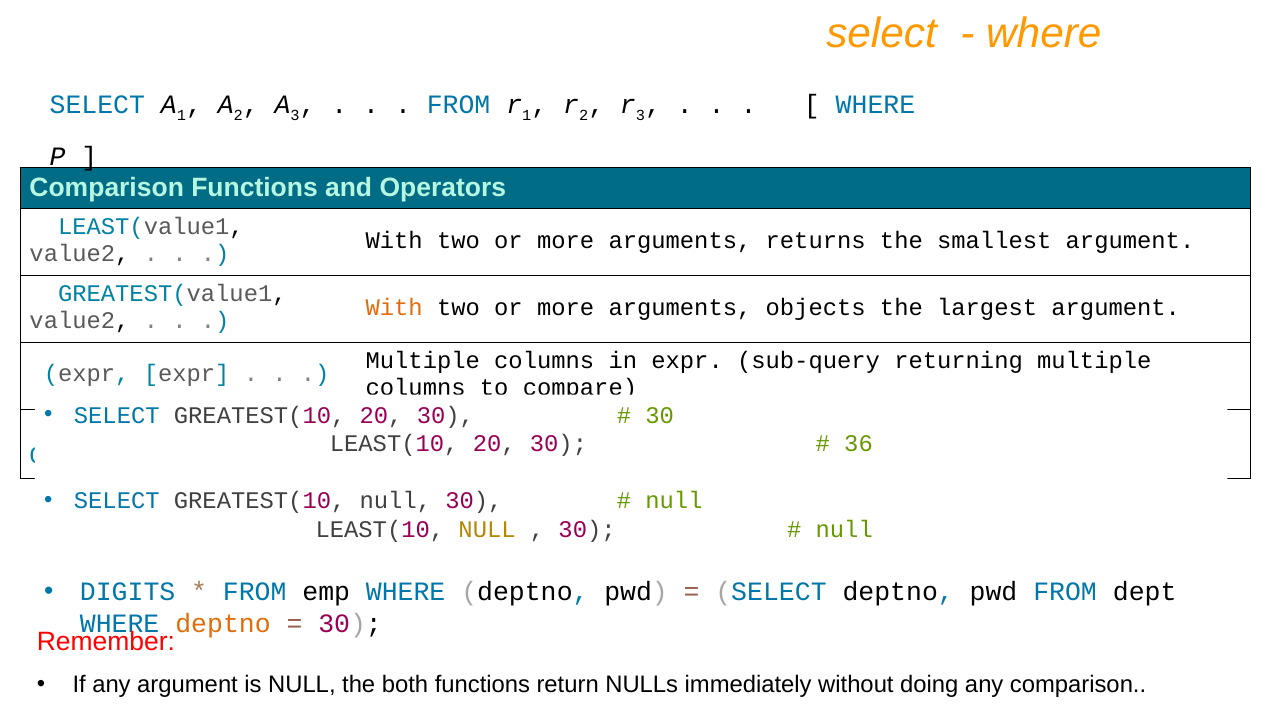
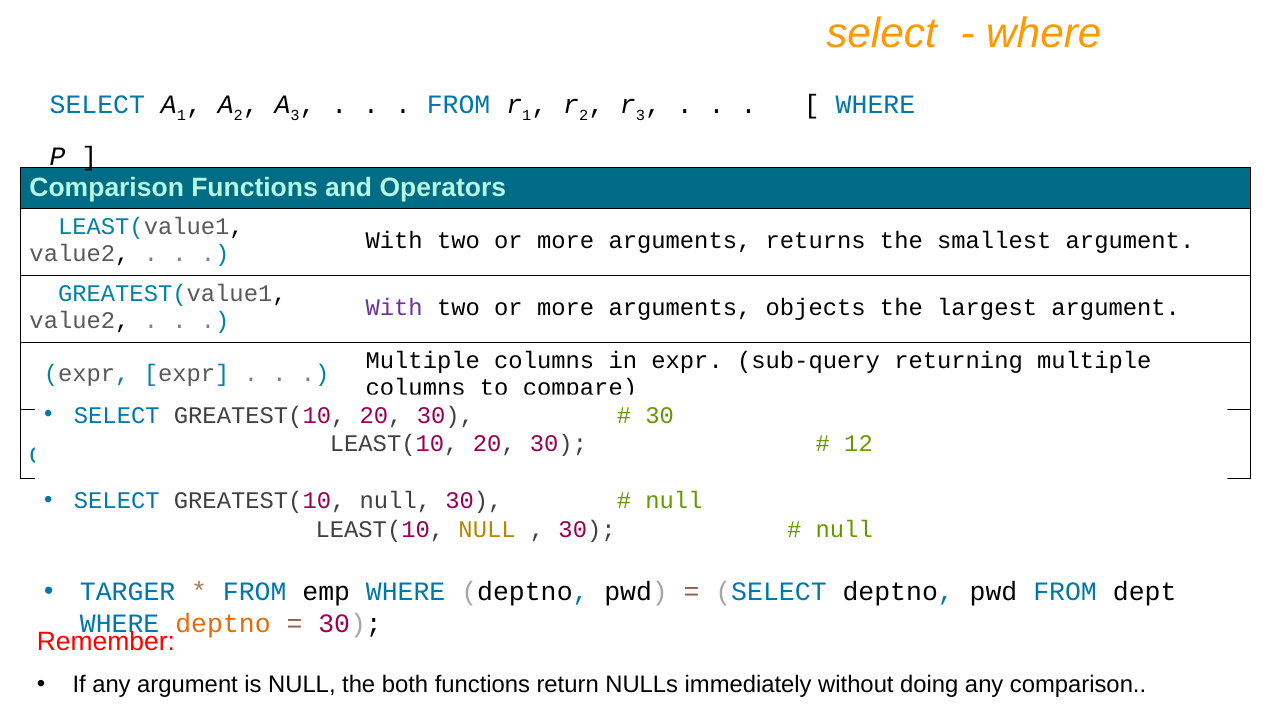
With at (394, 307) colour: orange -> purple
36: 36 -> 12
DIGITS: DIGITS -> TARGER
